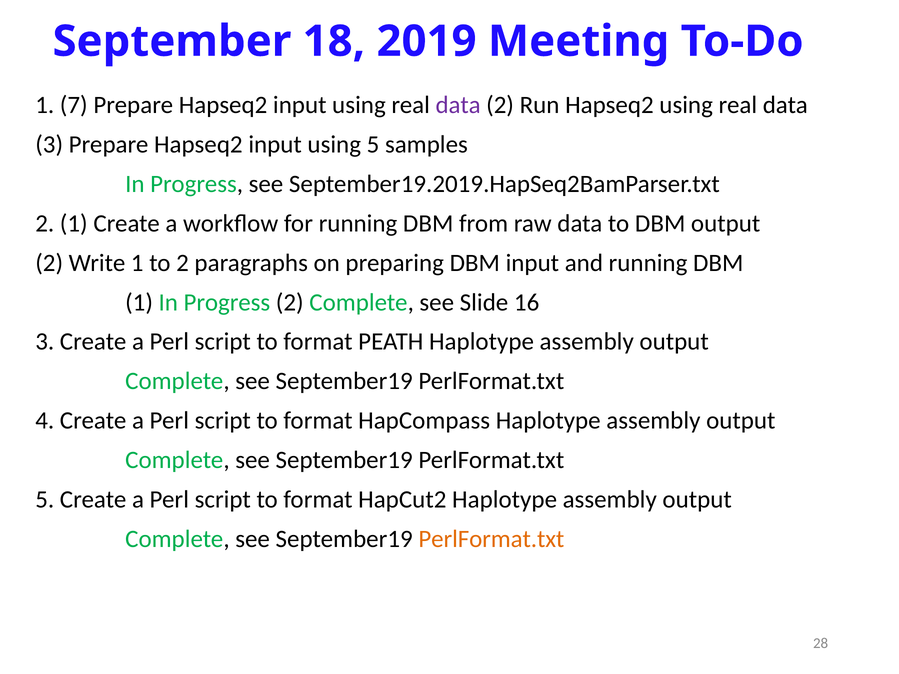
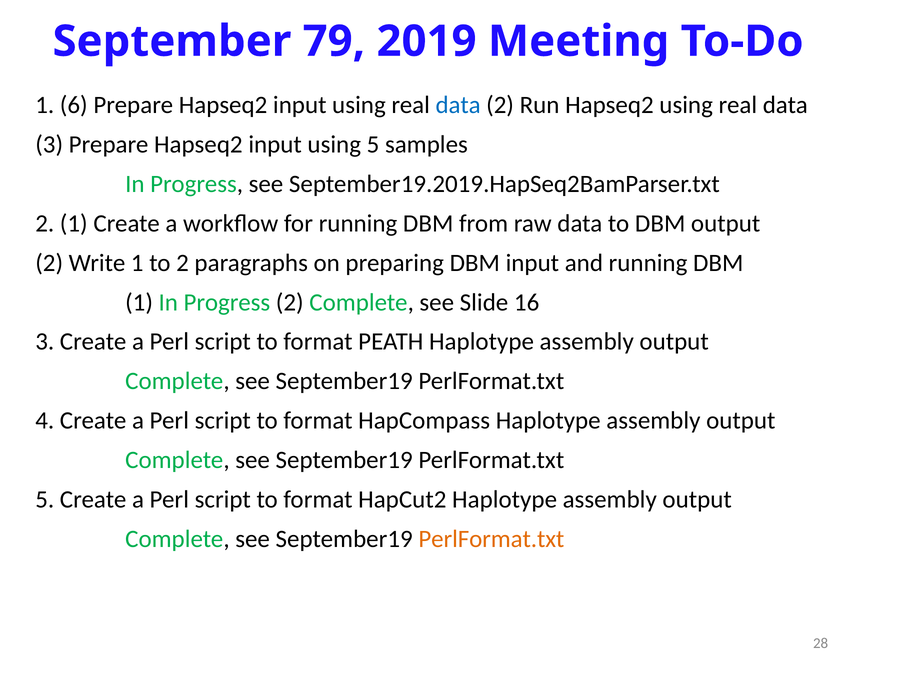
18: 18 -> 79
7: 7 -> 6
data at (458, 105) colour: purple -> blue
